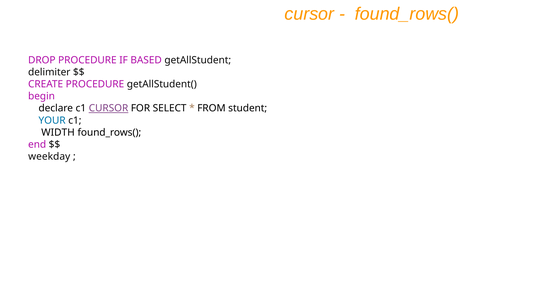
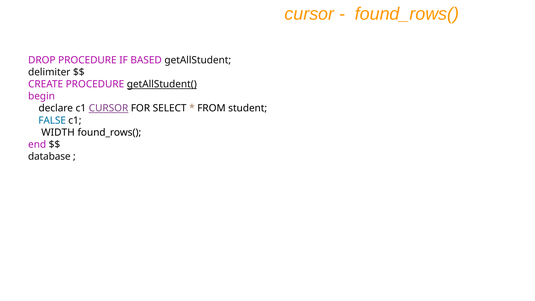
getAllStudent( underline: none -> present
YOUR: YOUR -> FALSE
weekday: weekday -> database
